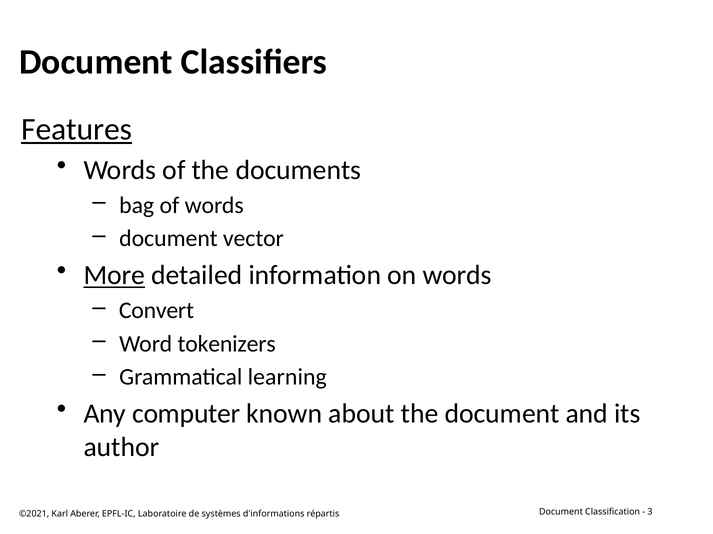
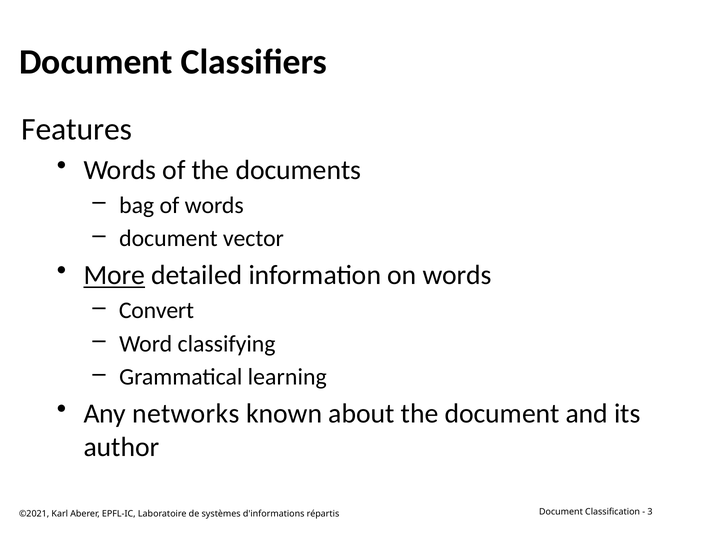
Features underline: present -> none
tokenizers: tokenizers -> classifying
computer: computer -> networks
